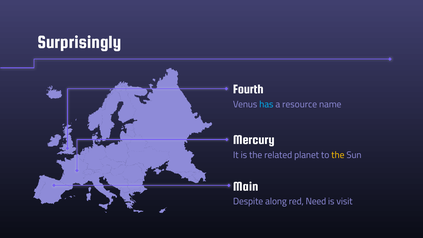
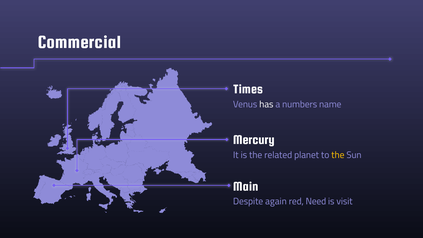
Surprisingly: Surprisingly -> Commercial
Fourth: Fourth -> Times
has colour: light blue -> white
resource: resource -> numbers
along: along -> again
